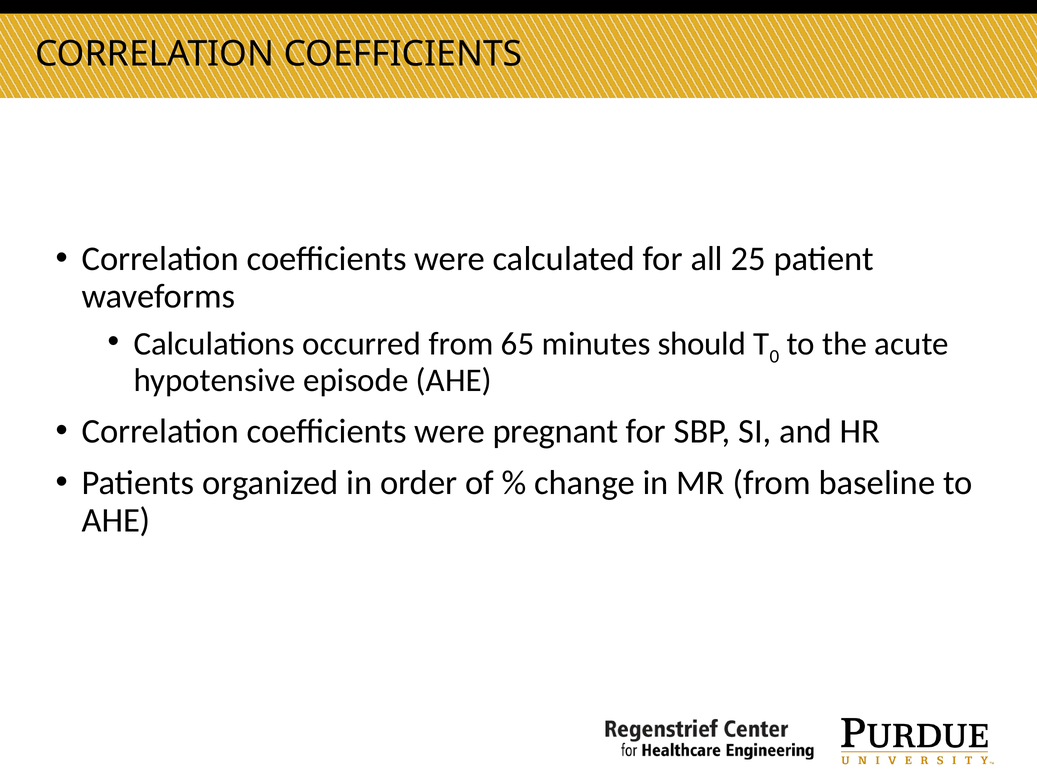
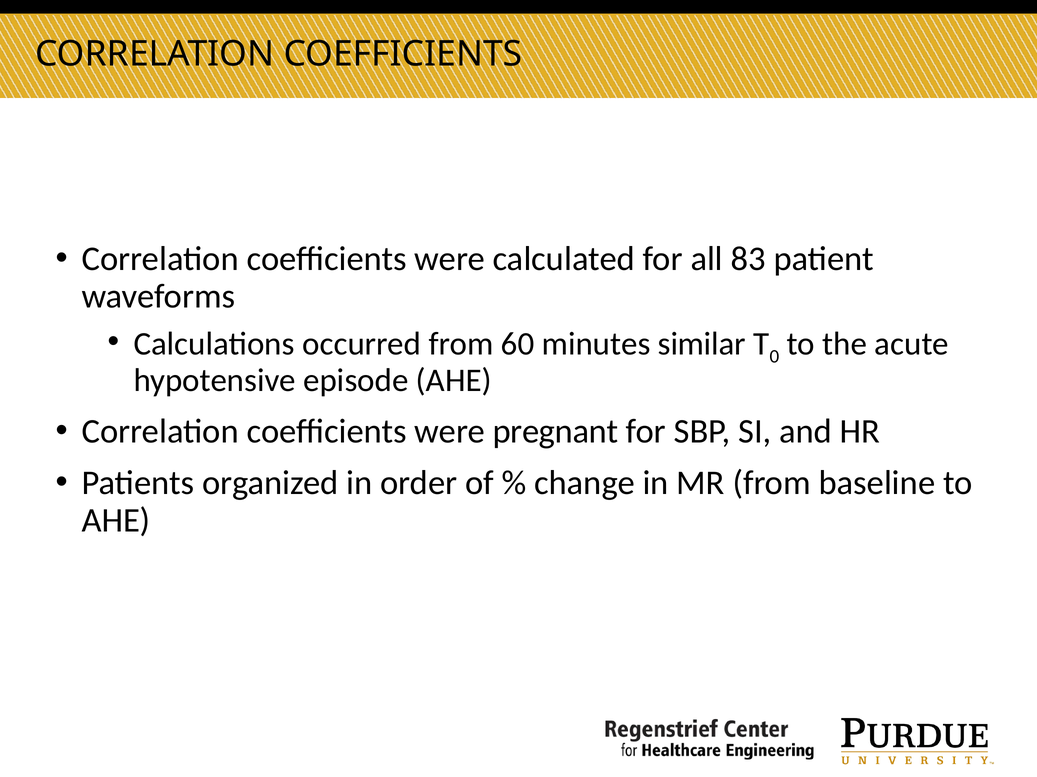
25: 25 -> 83
65: 65 -> 60
should: should -> similar
